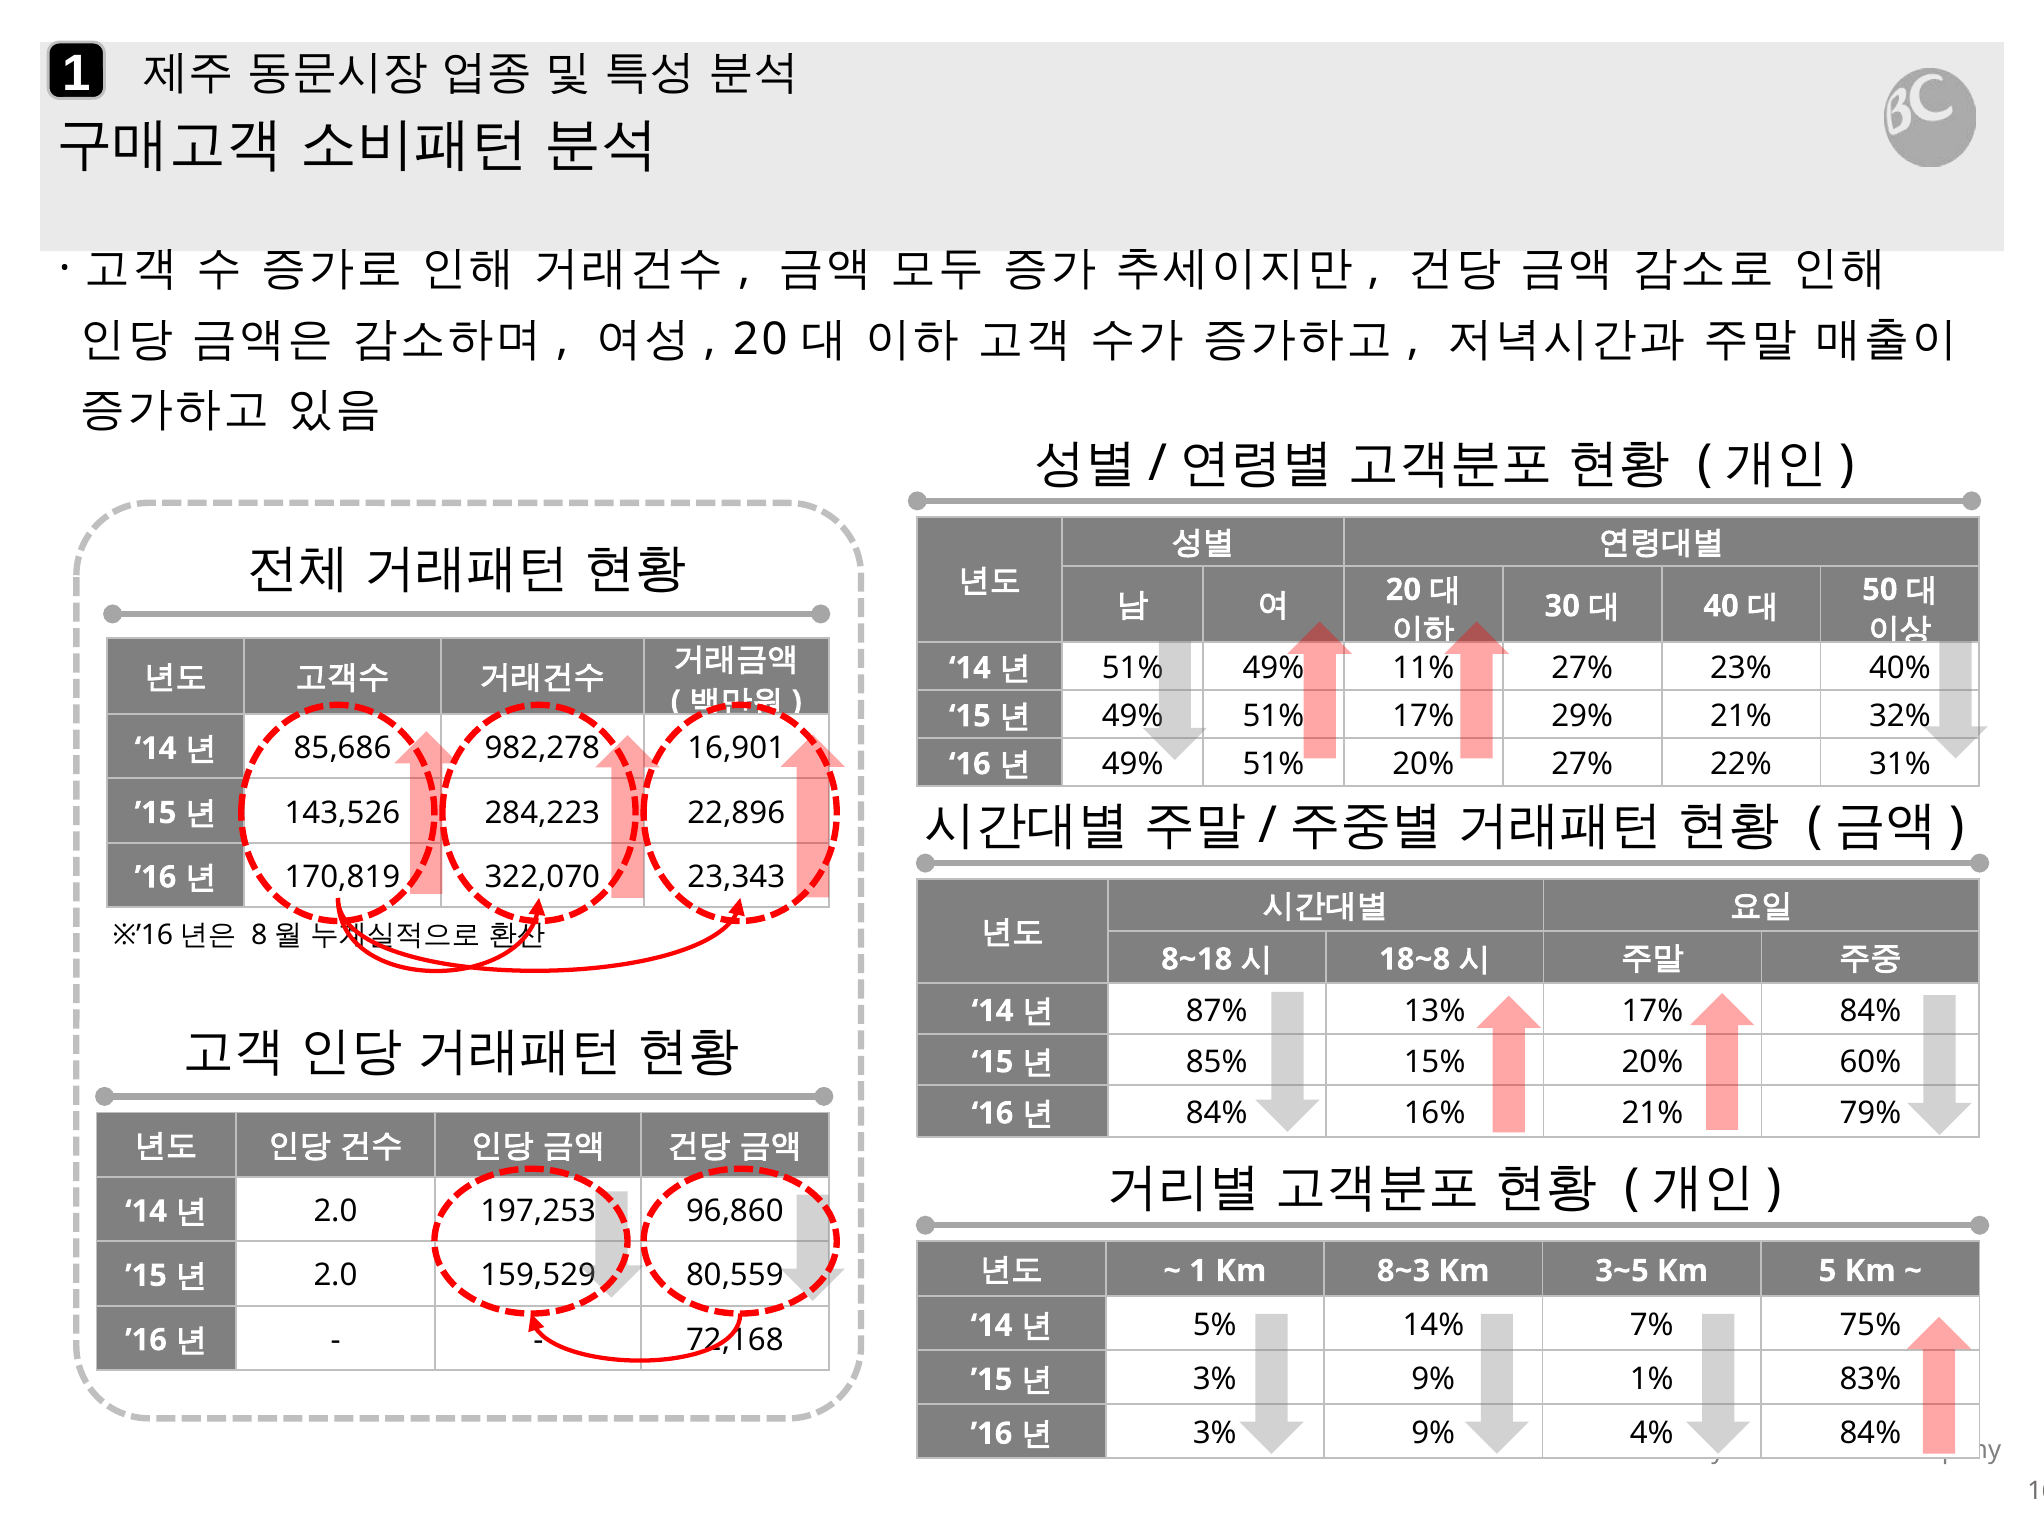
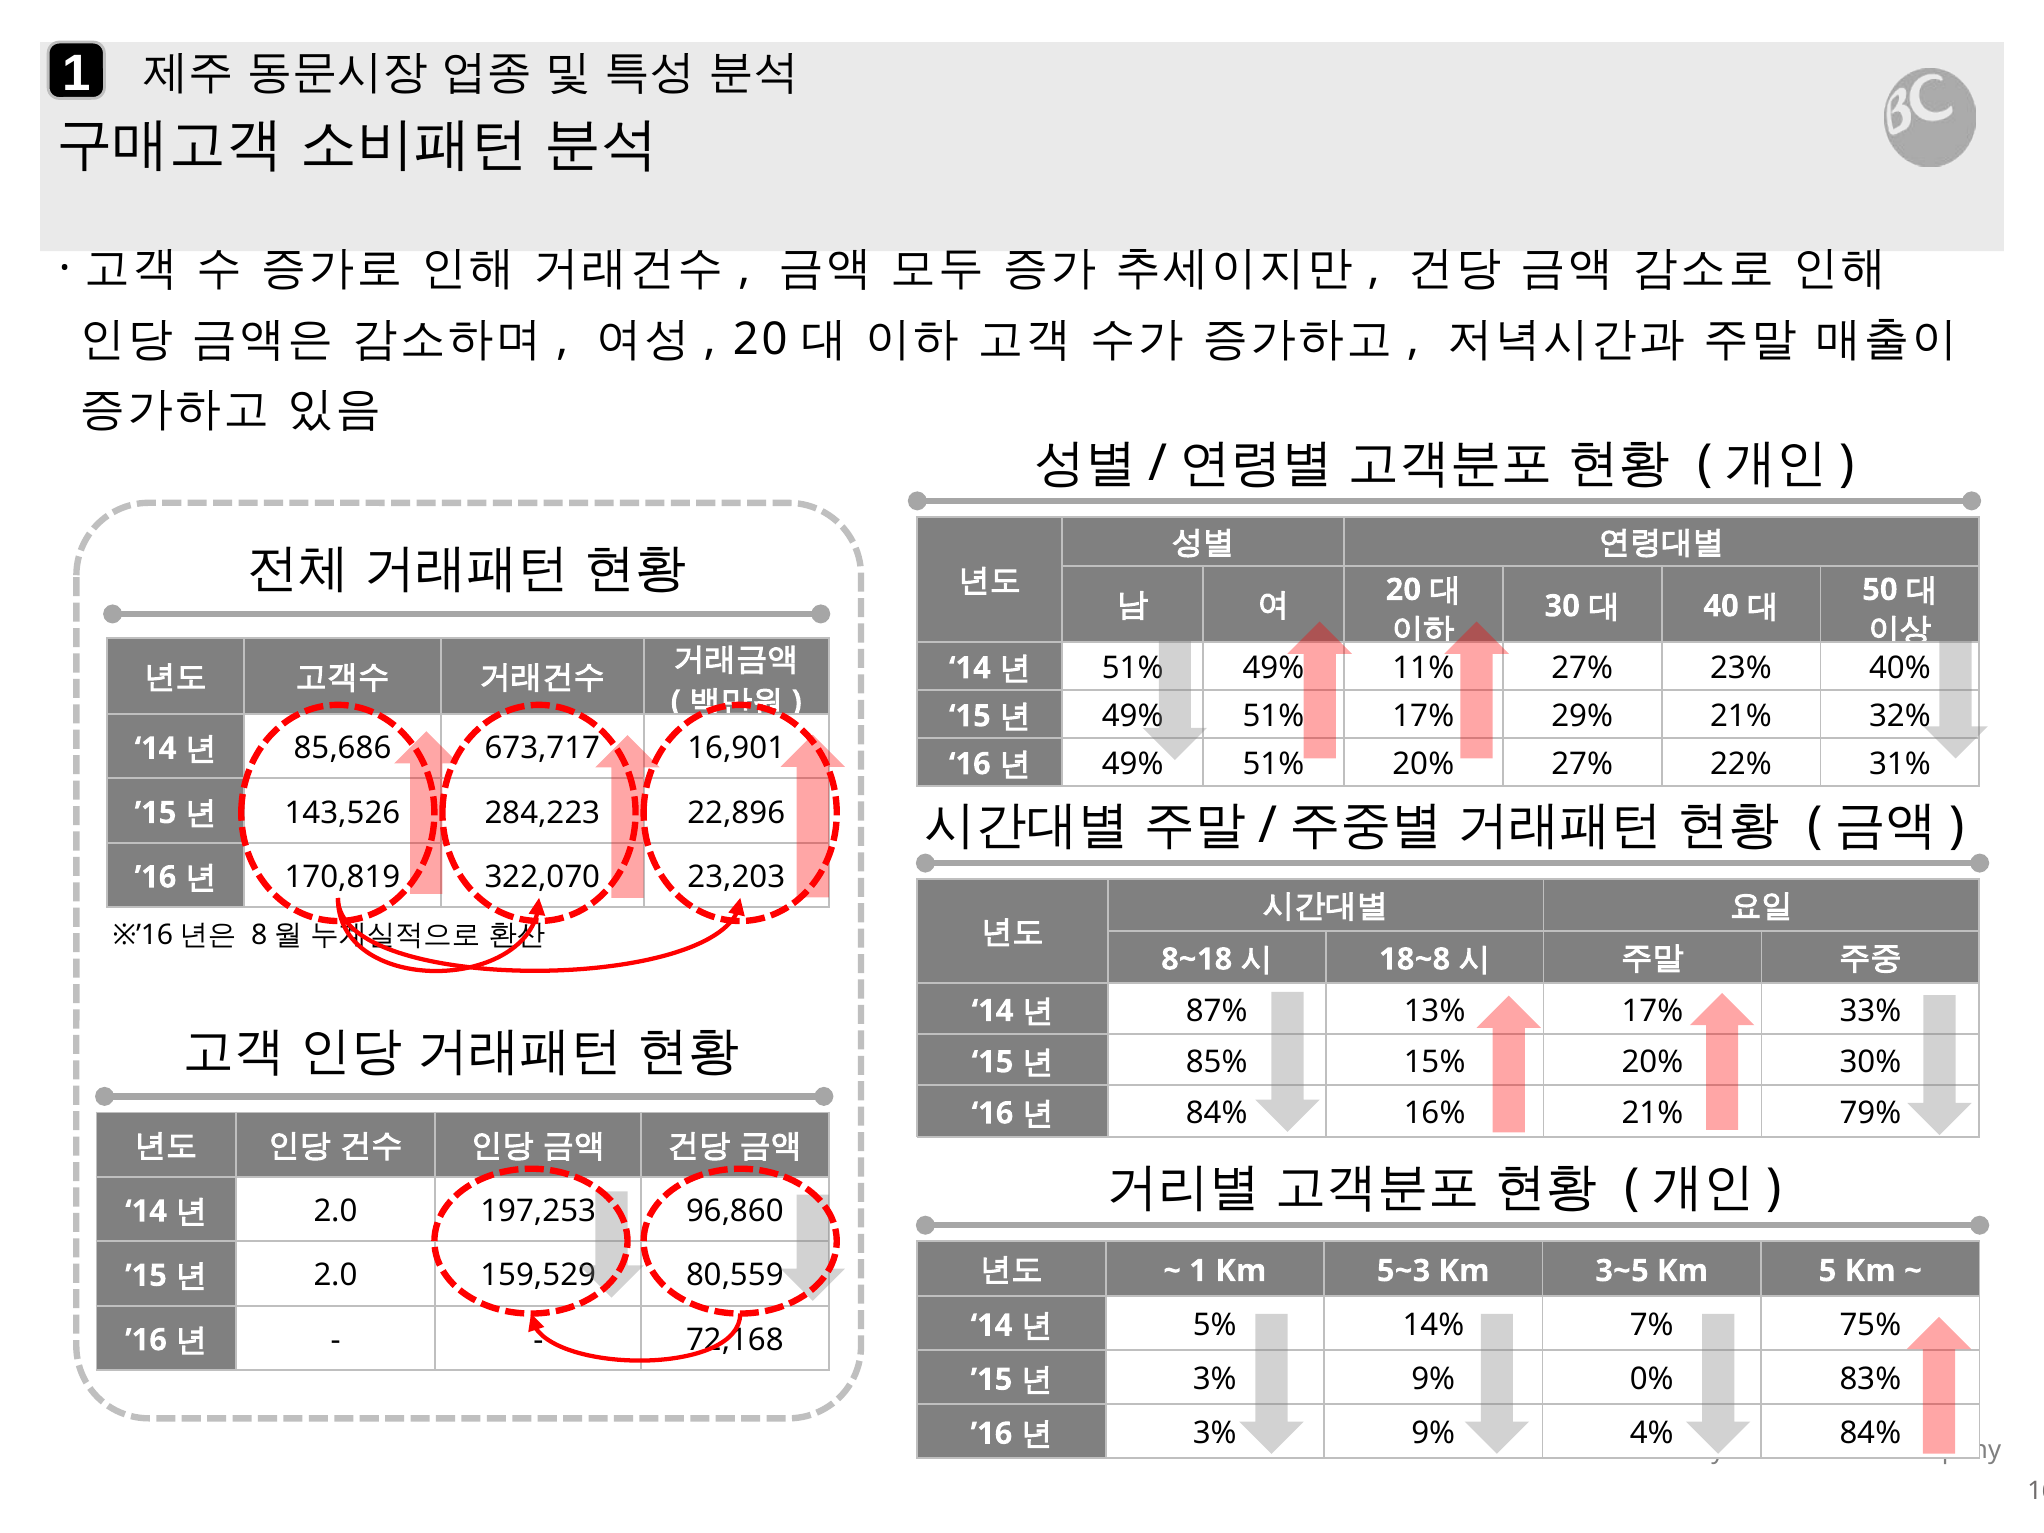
982,278: 982,278 -> 673,717
23,343: 23,343 -> 23,203
17% 84%: 84% -> 33%
60%: 60% -> 30%
8~3: 8~3 -> 5~3
1%: 1% -> 0%
